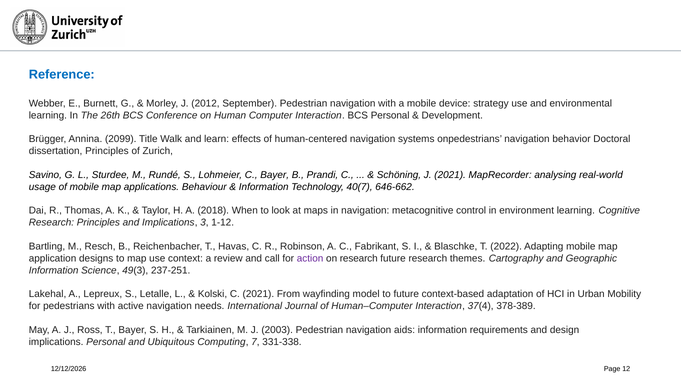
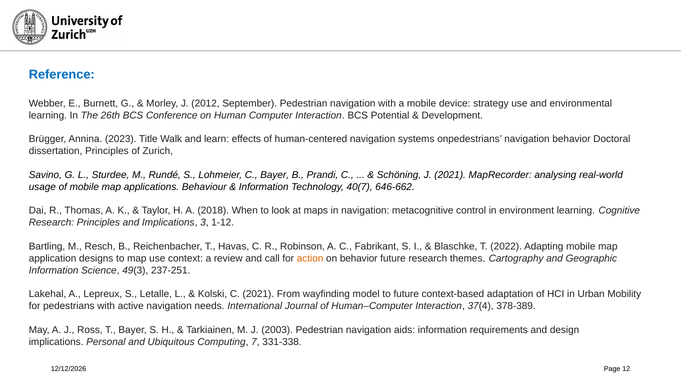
BCS Personal: Personal -> Potential
2099: 2099 -> 2023
action colour: purple -> orange
on research: research -> behavior
